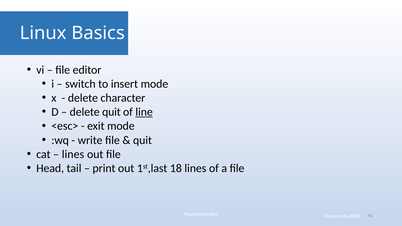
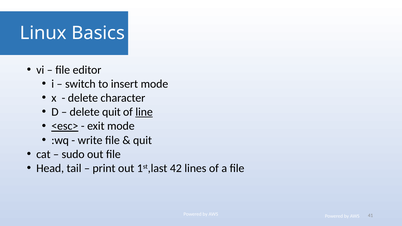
<esc> underline: none -> present
lines at (73, 154): lines -> sudo
18: 18 -> 42
